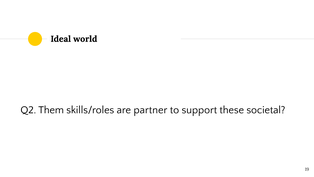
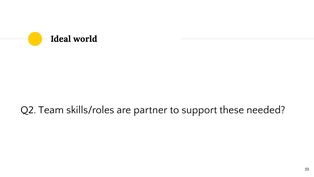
Them: Them -> Team
societal: societal -> needed
